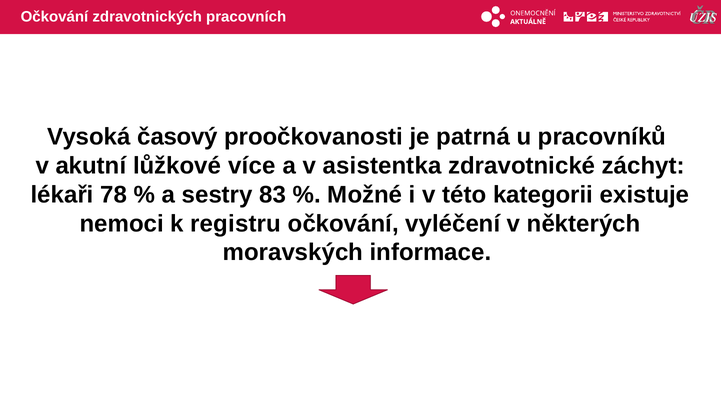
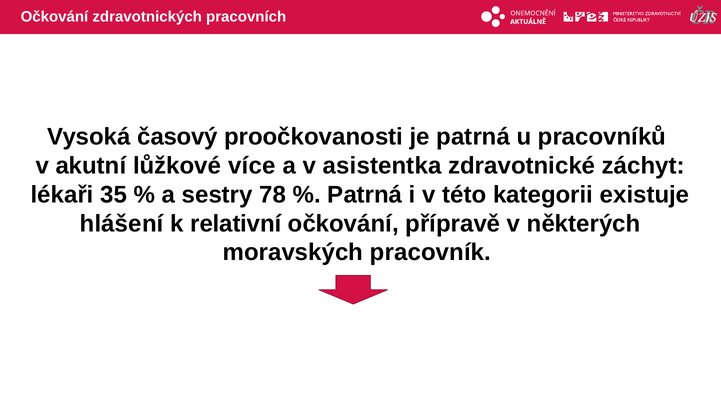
78: 78 -> 35
83: 83 -> 78
Možné at (365, 195): Možné -> Patrná
nemoci: nemoci -> hlášení
registru: registru -> relativní
vyléčení: vyléčení -> přípravě
informace: informace -> pracovník
